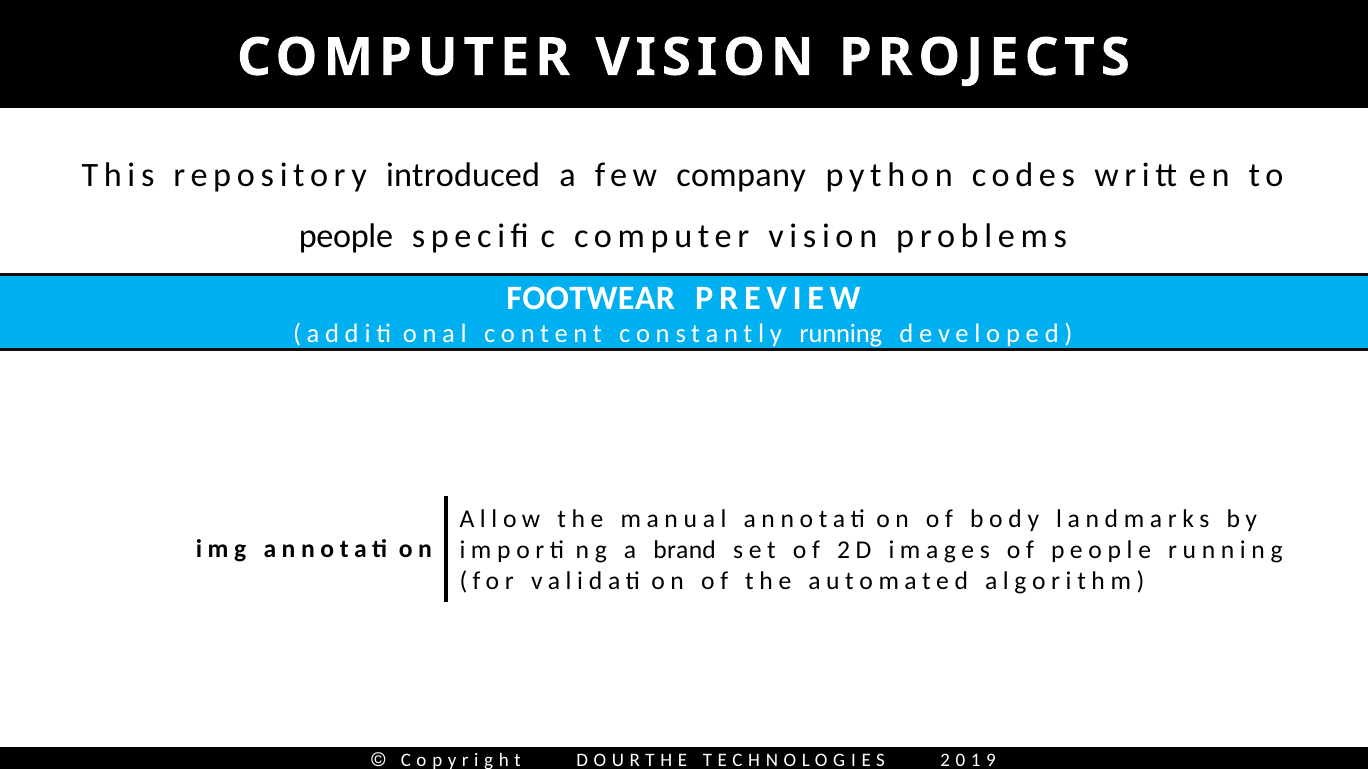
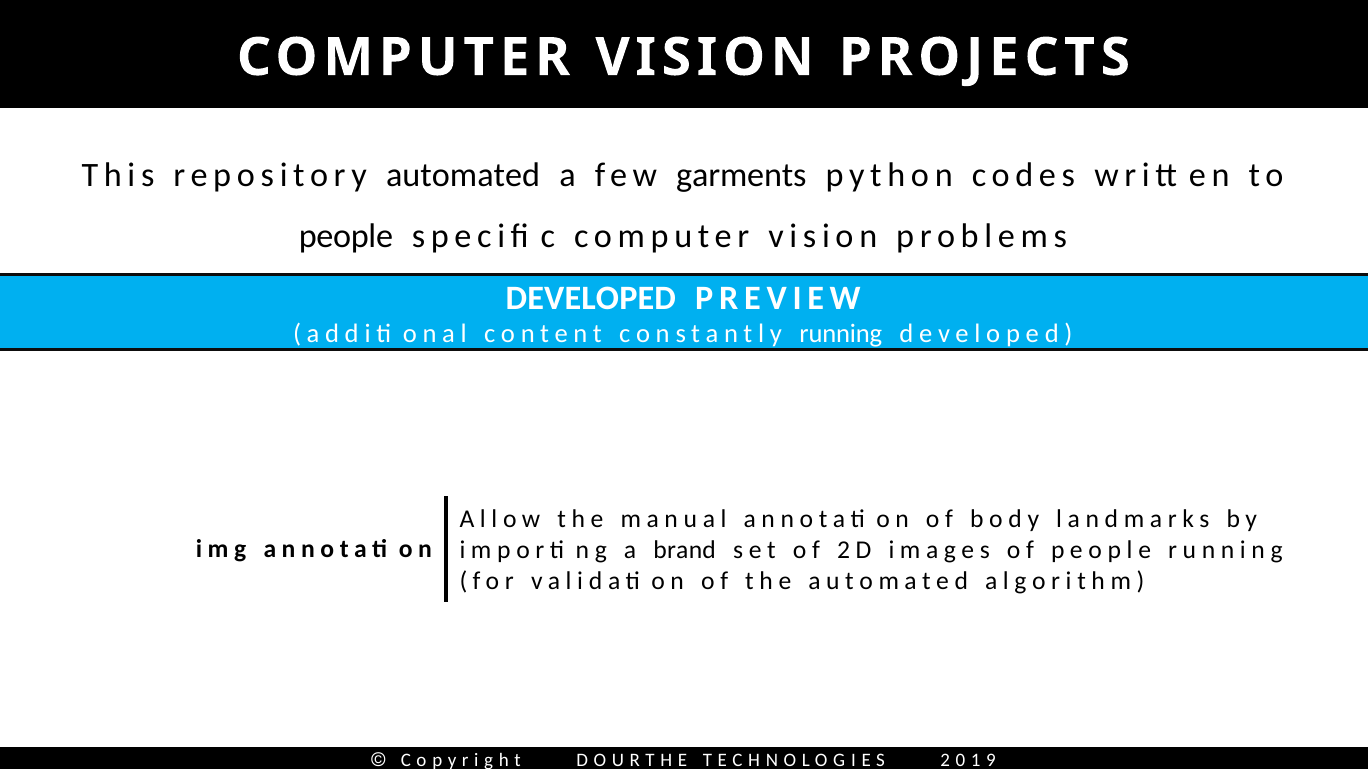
repository introduced: introduced -> automated
company: company -> garments
FOOTWEAR at (591, 298): FOOTWEAR -> DEVELOPED
